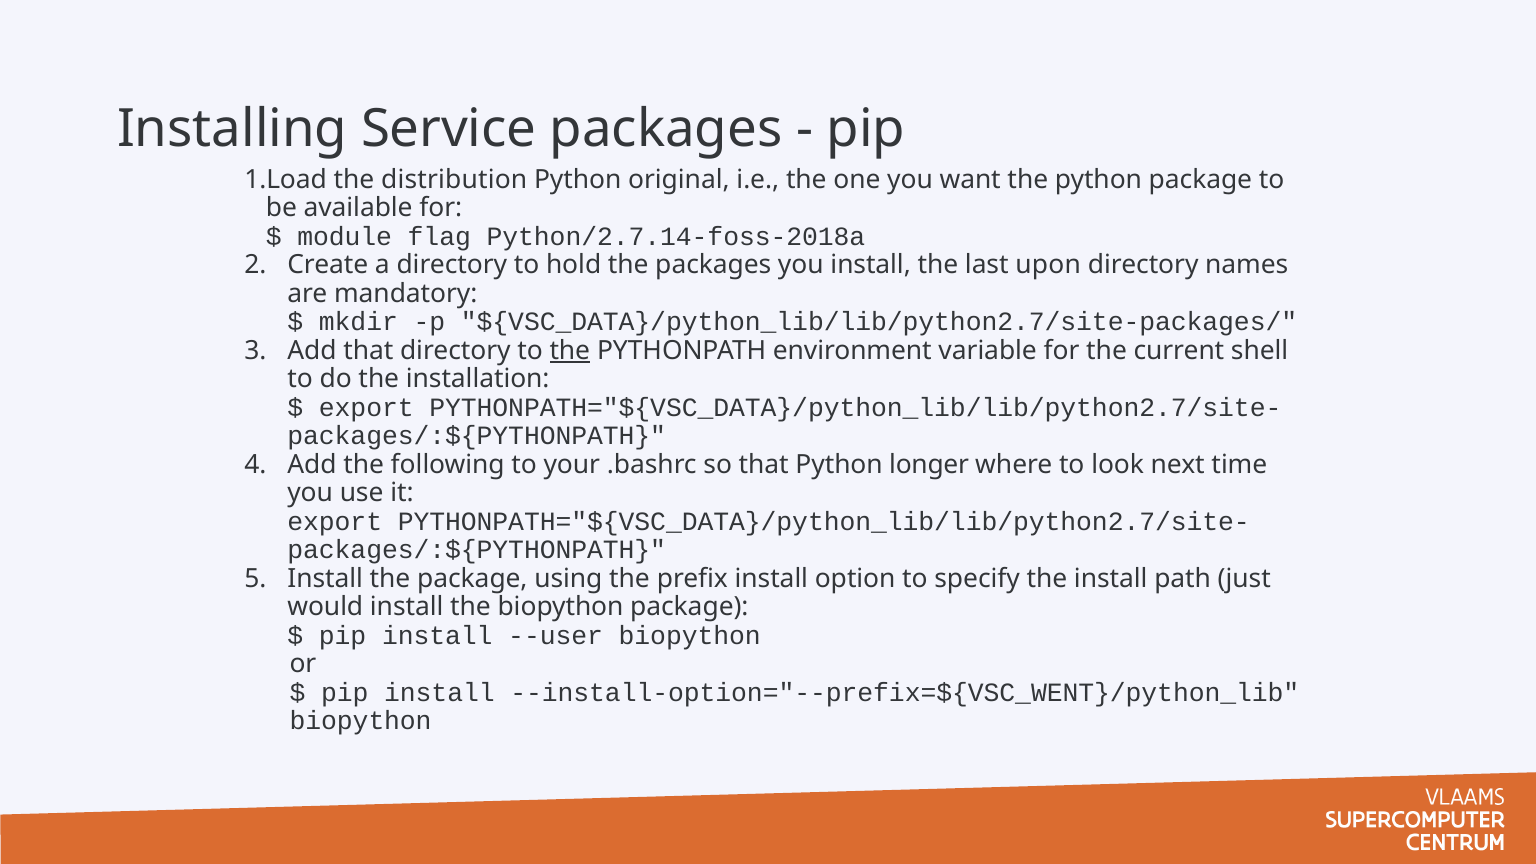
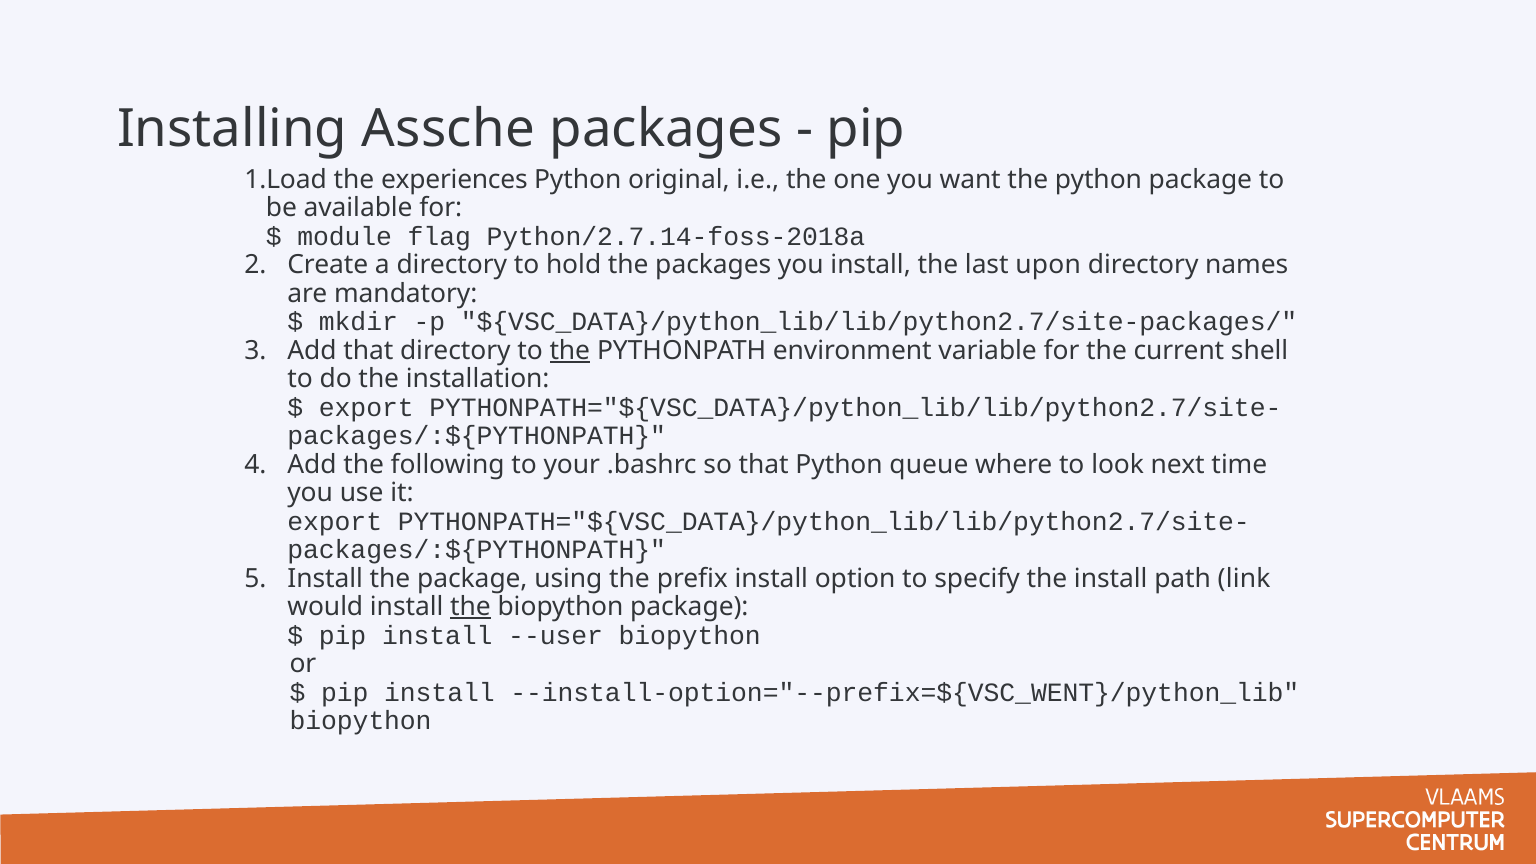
Service: Service -> Assche
distribution: distribution -> experiences
longer: longer -> queue
just: just -> link
the at (471, 607) underline: none -> present
